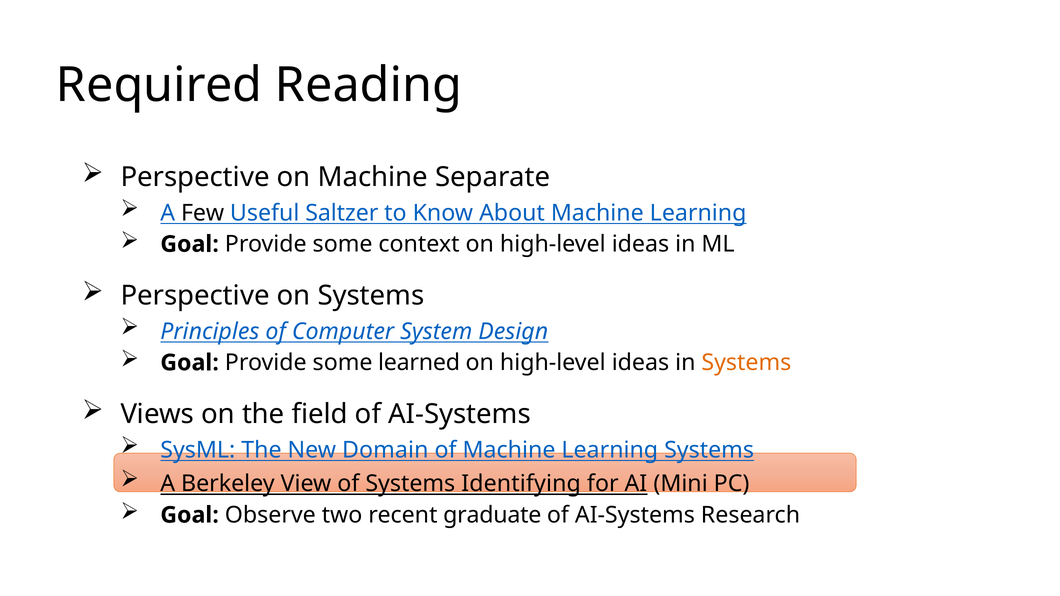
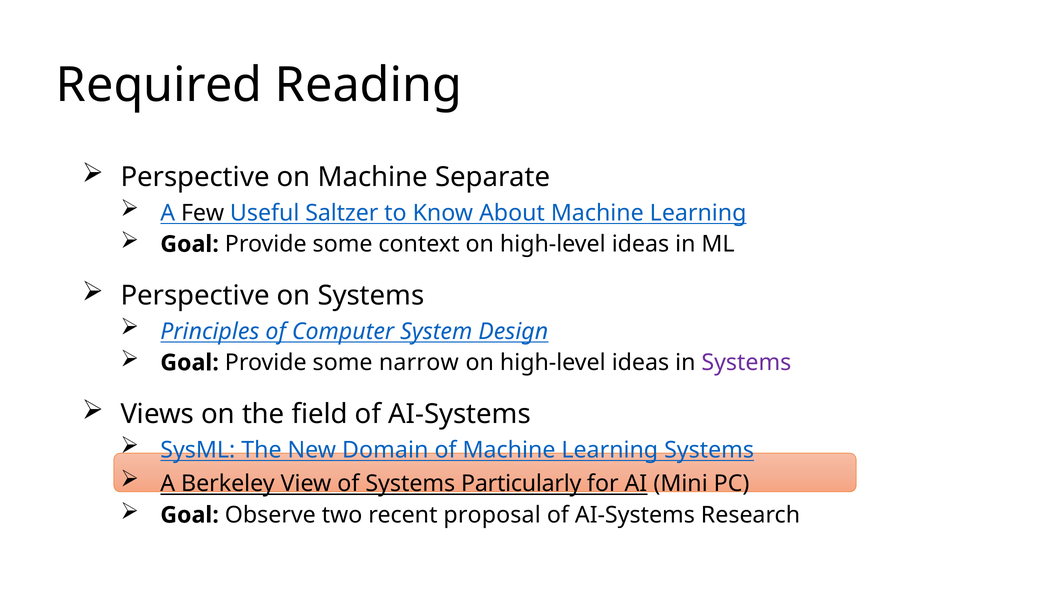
learned: learned -> narrow
Systems at (746, 363) colour: orange -> purple
Identifying: Identifying -> Particularly
graduate: graduate -> proposal
